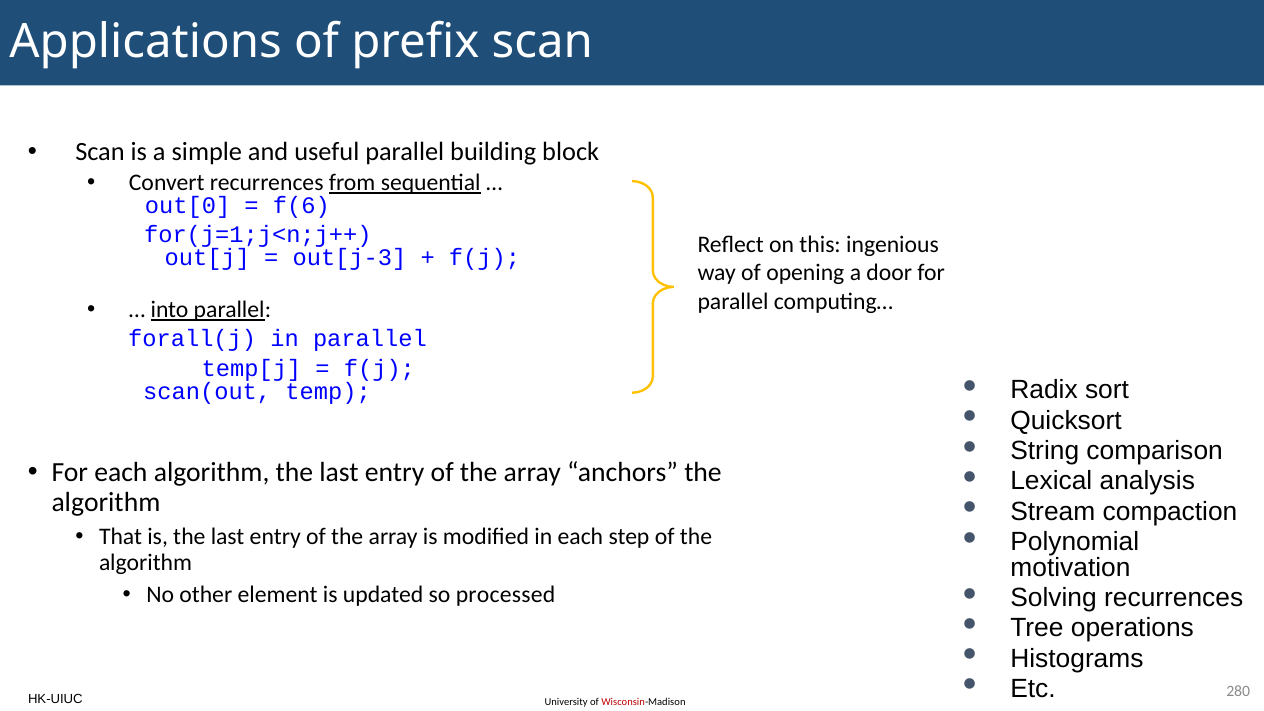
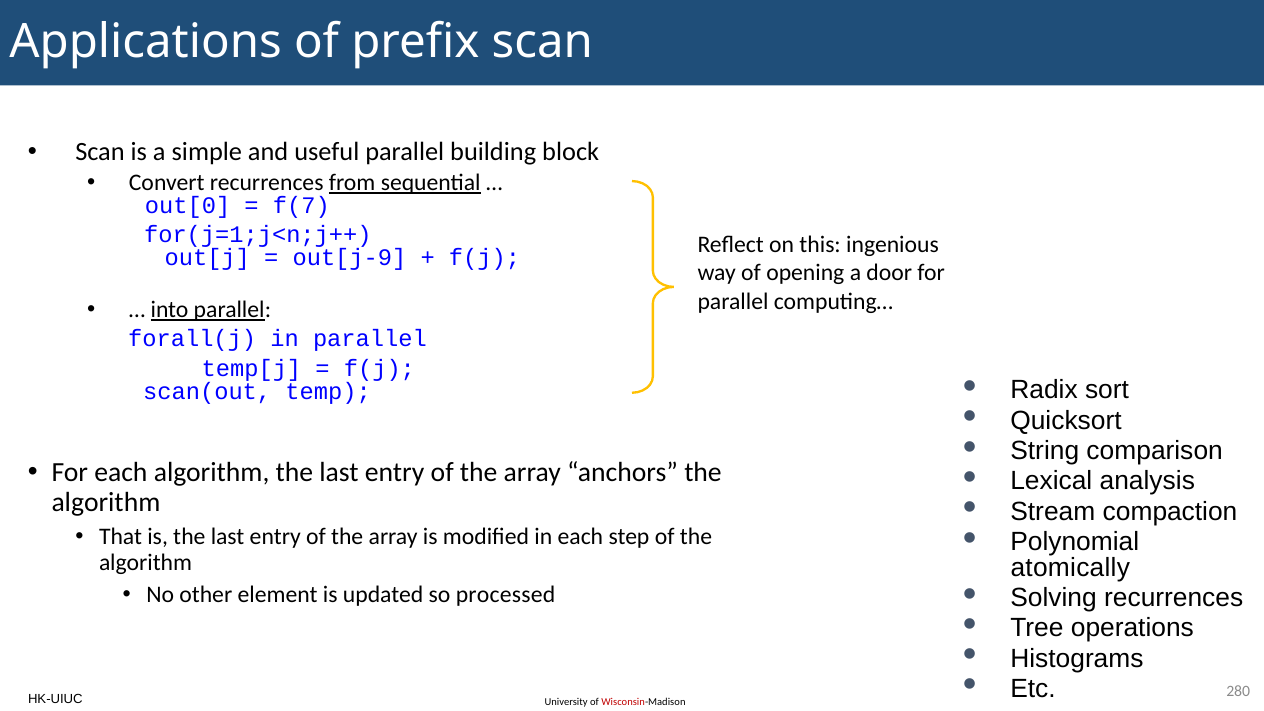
f(6: f(6 -> f(7
out[j-3: out[j-3 -> out[j-9
motivation: motivation -> atomically
